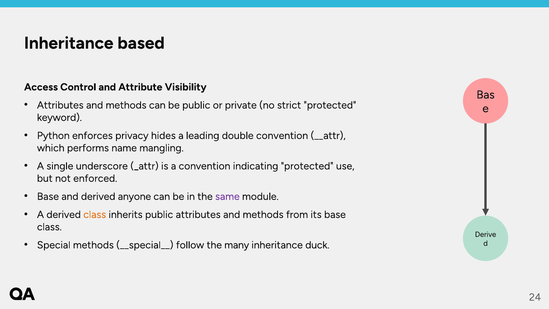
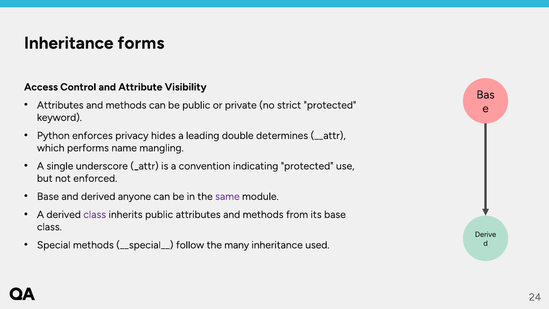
based: based -> forms
double convention: convention -> determines
class at (95, 214) colour: orange -> purple
duck: duck -> used
